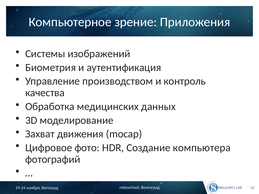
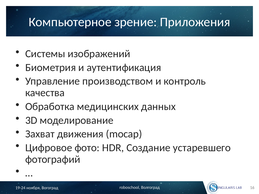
компьютера: компьютера -> устаревшего
